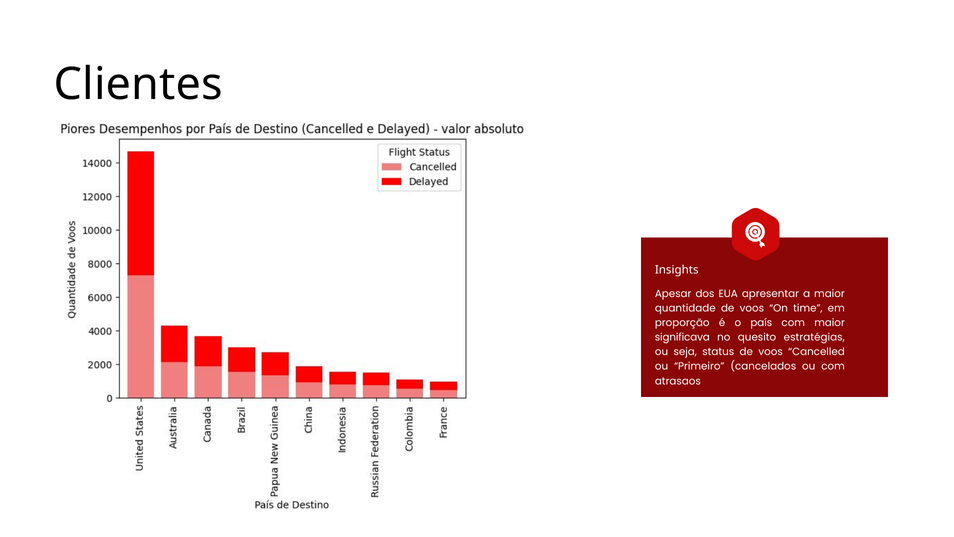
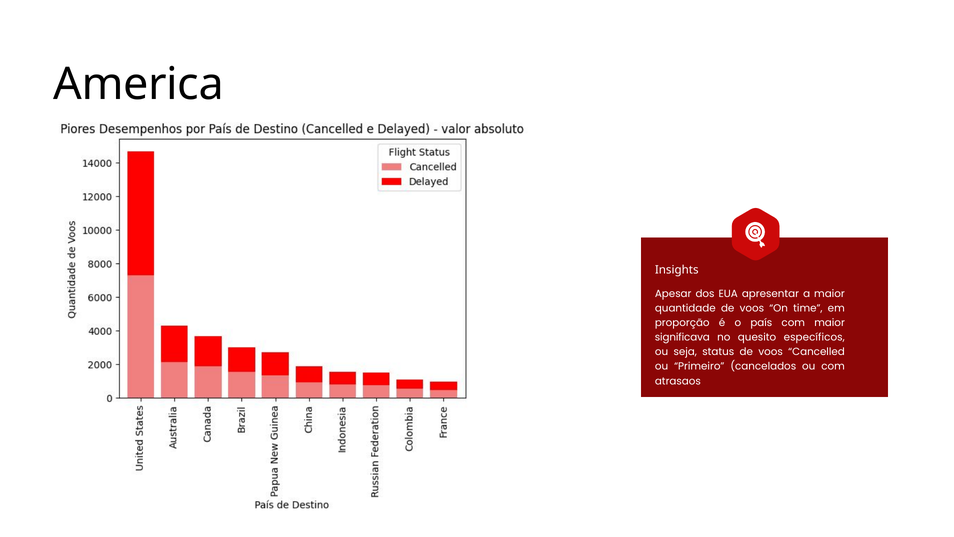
Clientes: Clientes -> America
estratégias: estratégias -> específicos
